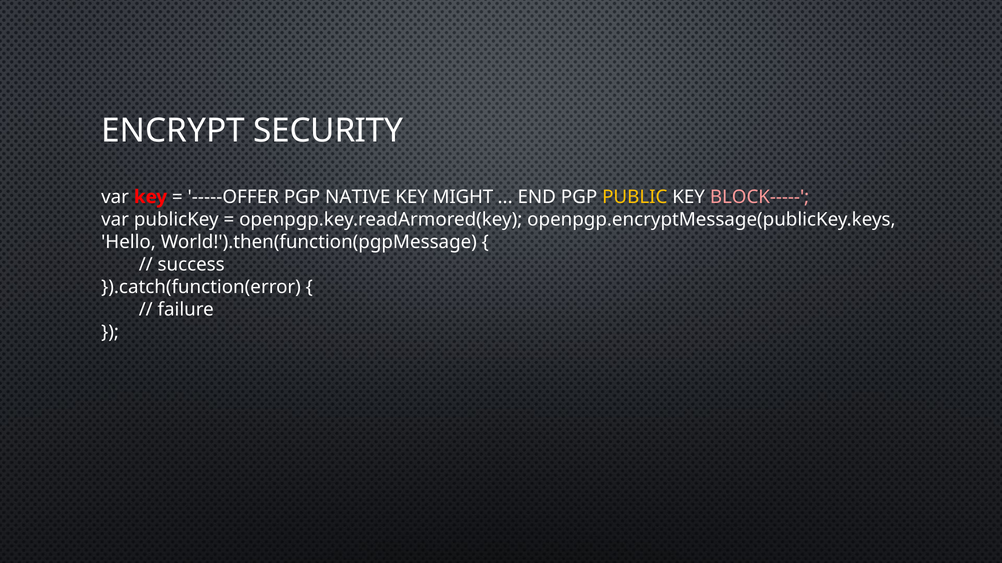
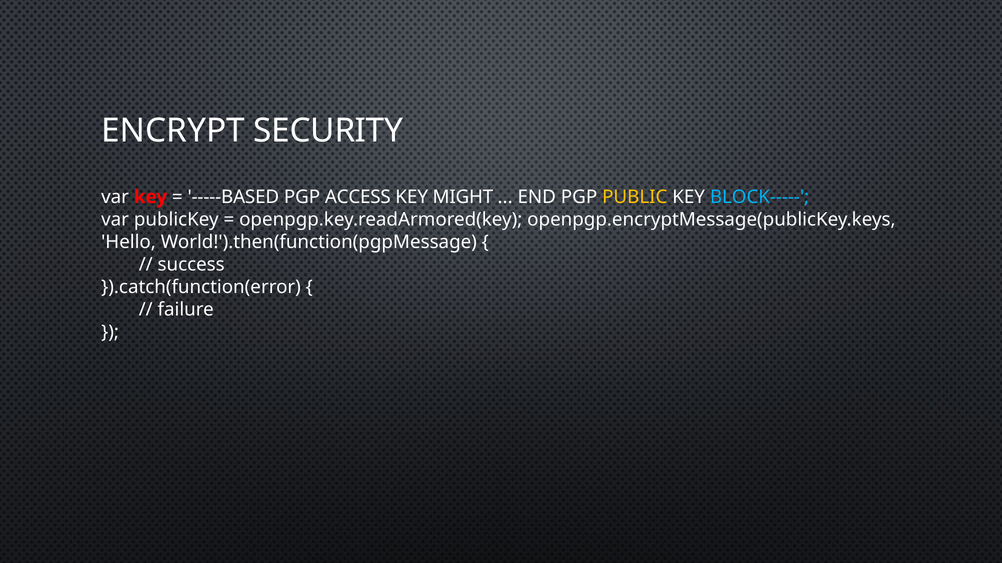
-----OFFER: -----OFFER -> -----BASED
NATIVE: NATIVE -> ACCESS
BLOCK----- colour: pink -> light blue
